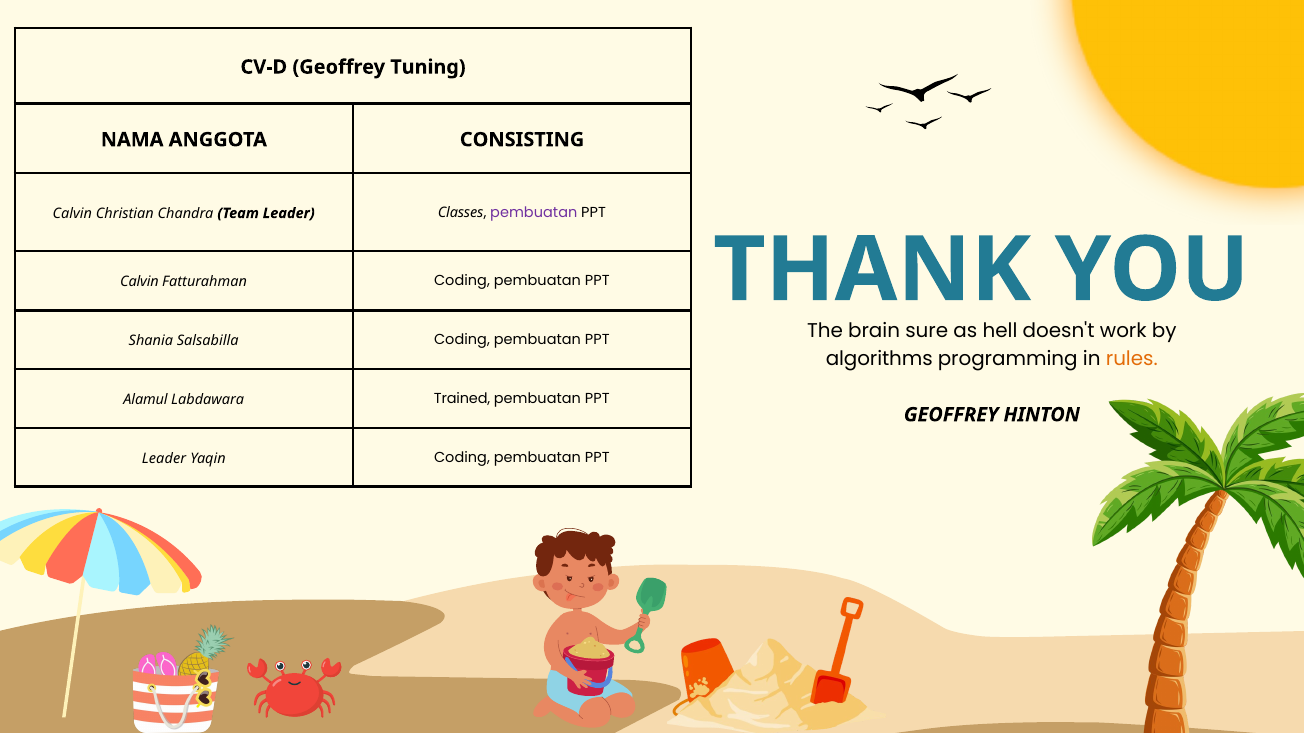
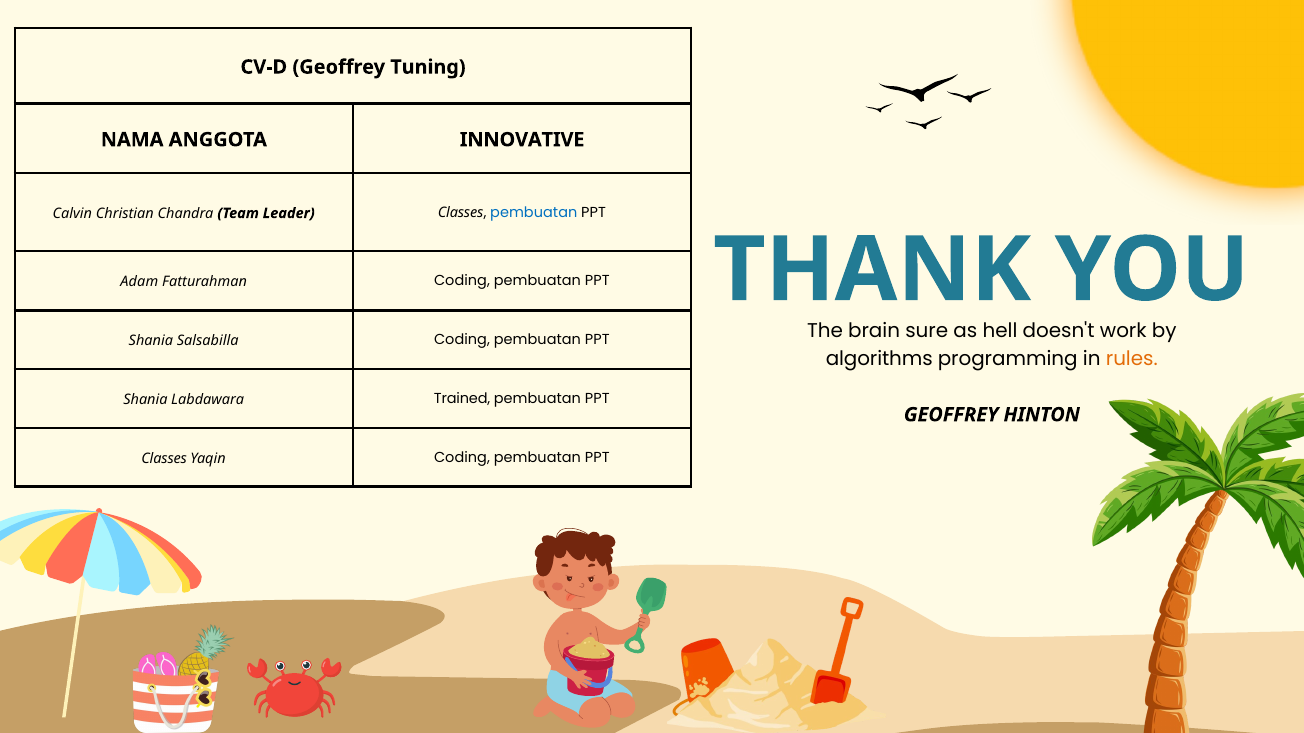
CONSISTING: CONSISTING -> INNOVATIVE
pembuatan at (534, 213) colour: purple -> blue
Calvin at (139, 282): Calvin -> Adam
Alamul at (146, 400): Alamul -> Shania
Leader at (164, 459): Leader -> Classes
